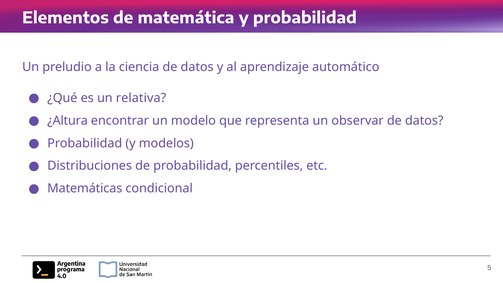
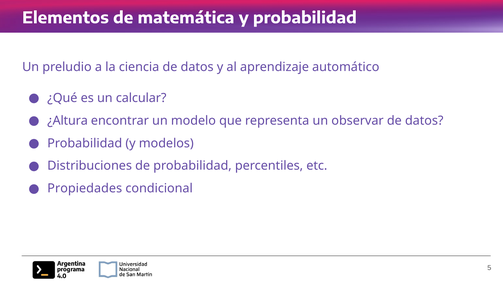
relativa: relativa -> calcular
Matemáticas: Matemáticas -> Propiedades
